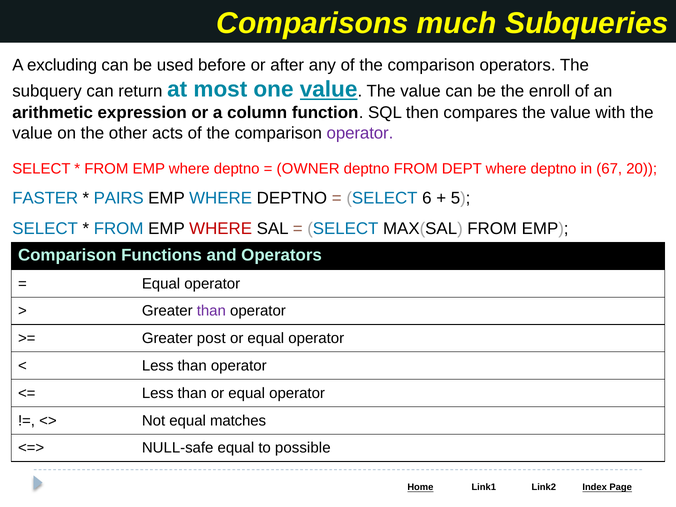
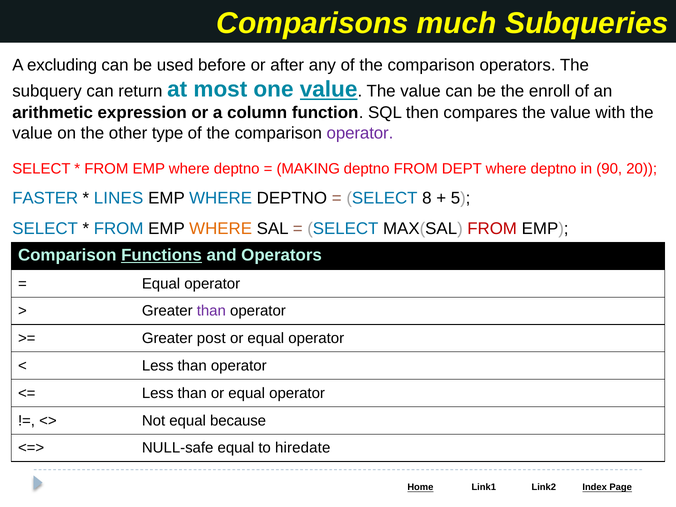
acts: acts -> type
OWNER: OWNER -> MAKING
67: 67 -> 90
PAIRS: PAIRS -> LINES
6: 6 -> 8
WHERE at (221, 229) colour: red -> orange
FROM at (492, 229) colour: black -> red
Functions underline: none -> present
matches: matches -> because
possible: possible -> hiredate
